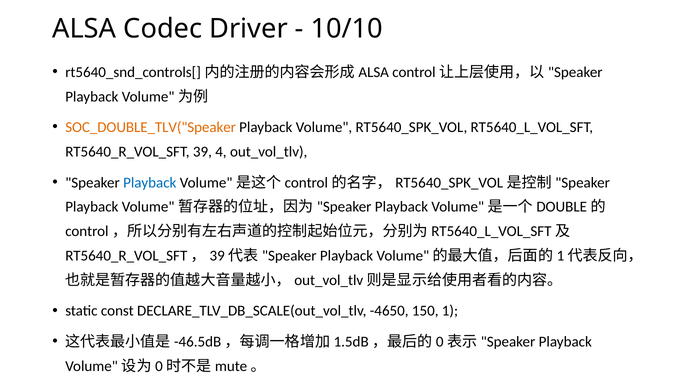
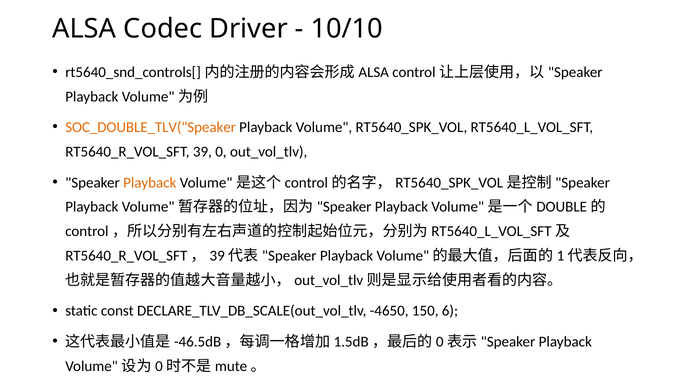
4: 4 -> 0
Playback at (150, 182) colour: blue -> orange
1: 1 -> 6
